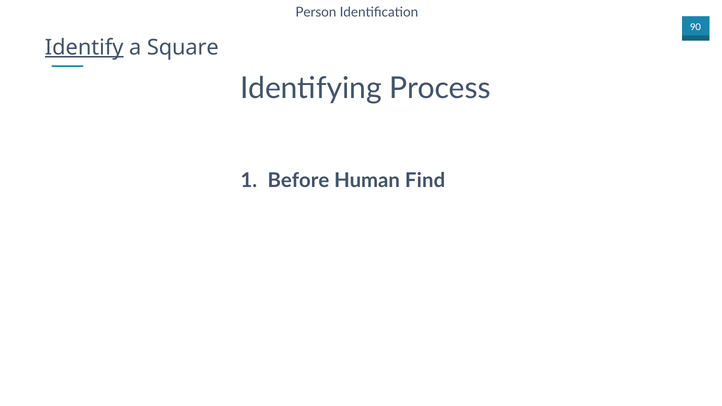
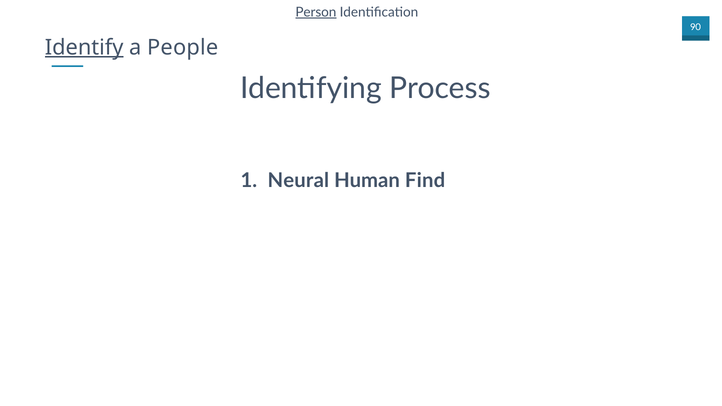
Person underline: none -> present
Square: Square -> People
Before: Before -> Neural
